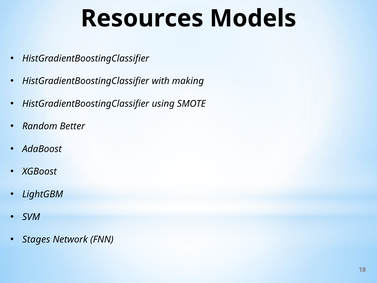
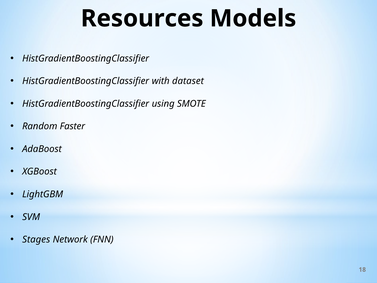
making: making -> dataset
Better: Better -> Faster
